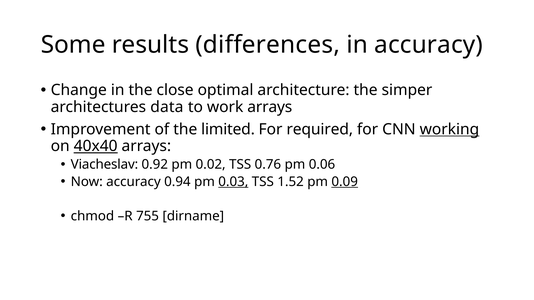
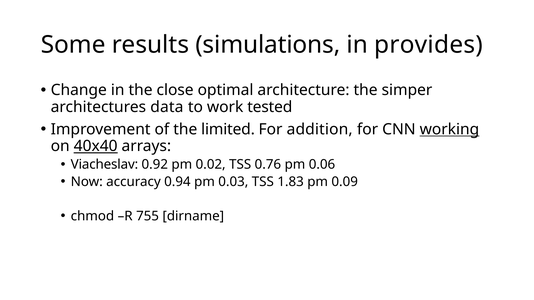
differences: differences -> simulations
in accuracy: accuracy -> provides
work arrays: arrays -> tested
required: required -> addition
0.03 underline: present -> none
1.52: 1.52 -> 1.83
0.09 underline: present -> none
